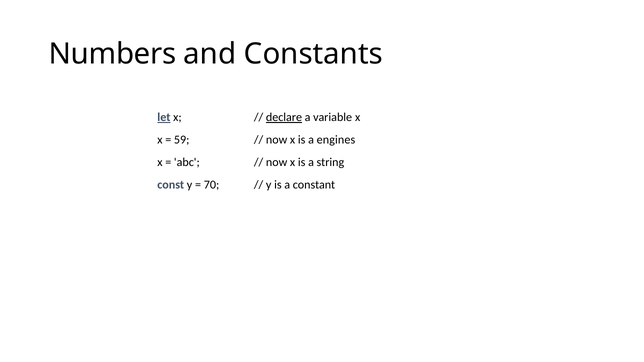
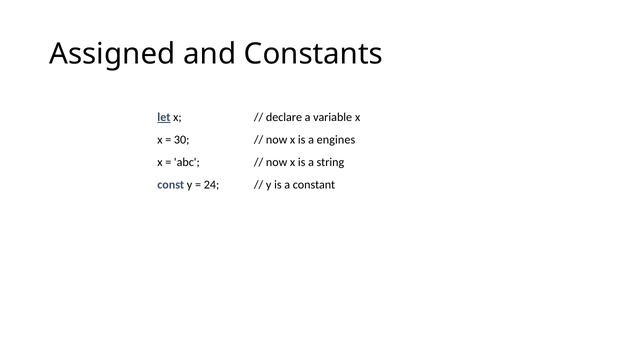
Numbers: Numbers -> Assigned
declare underline: present -> none
59: 59 -> 30
70: 70 -> 24
